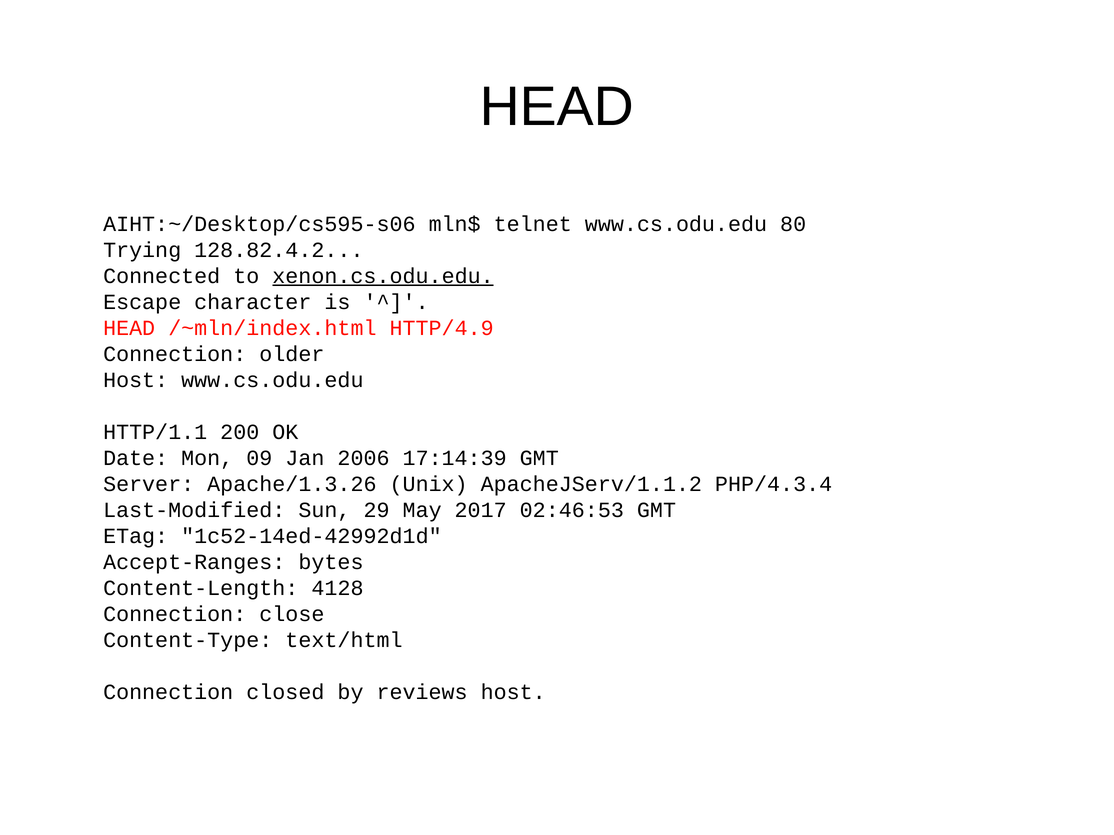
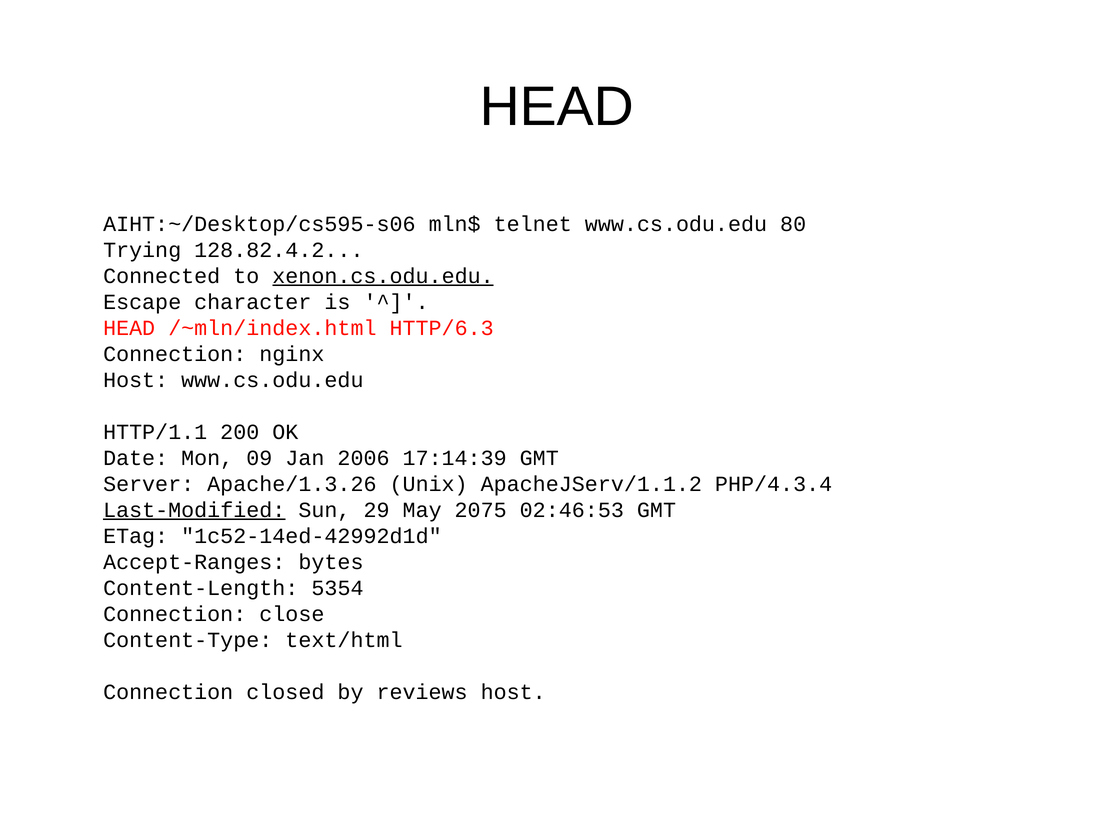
HTTP/4.9: HTTP/4.9 -> HTTP/6.3
older: older -> nginx
Last-Modified underline: none -> present
2017: 2017 -> 2075
4128: 4128 -> 5354
